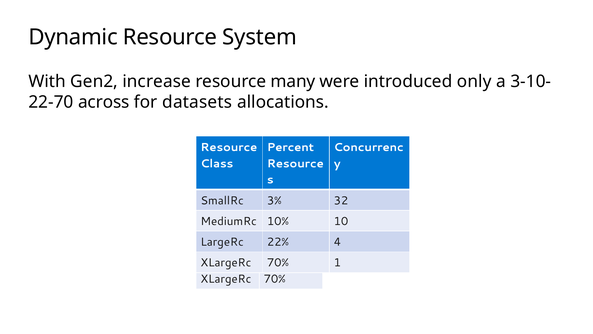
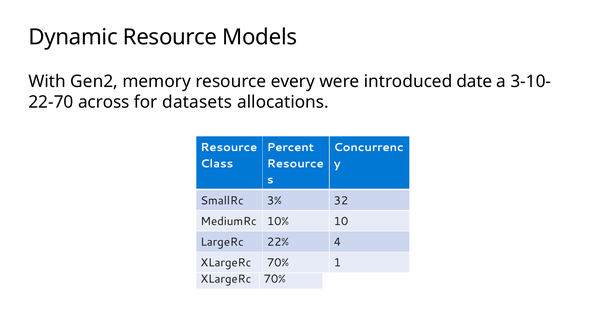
System: System -> Models
increase: increase -> memory
many: many -> every
only: only -> date
